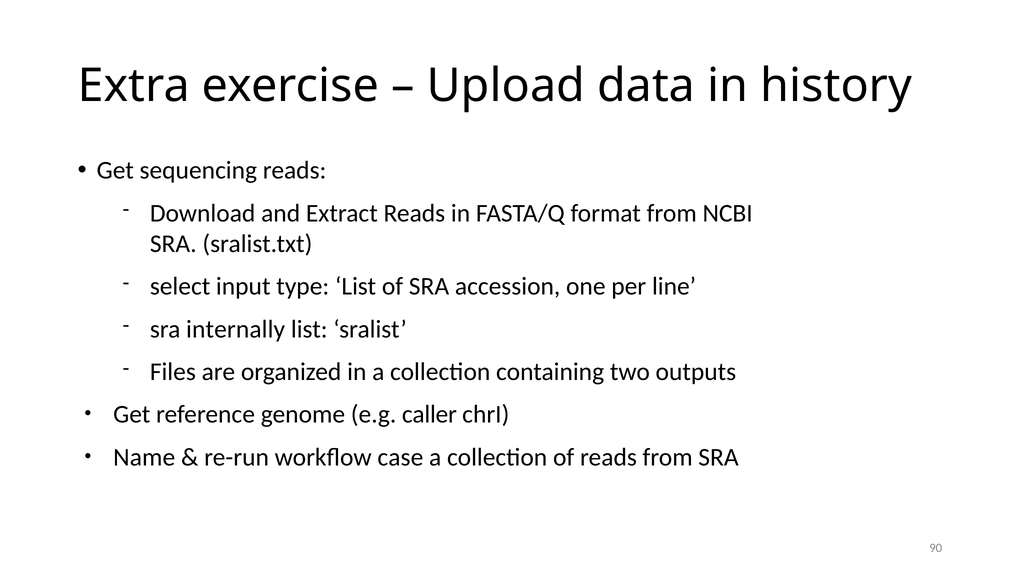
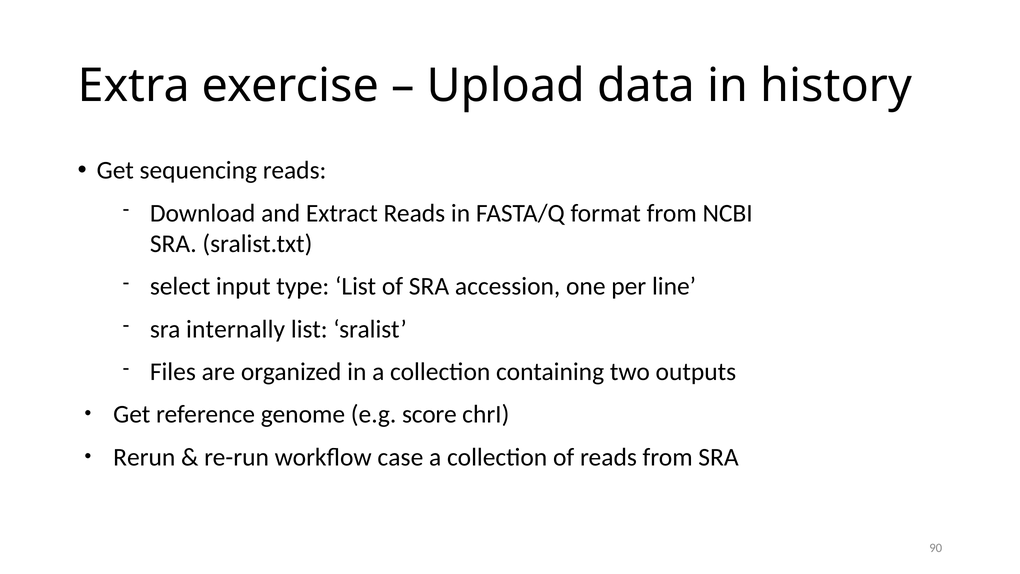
caller: caller -> score
Name: Name -> Rerun
